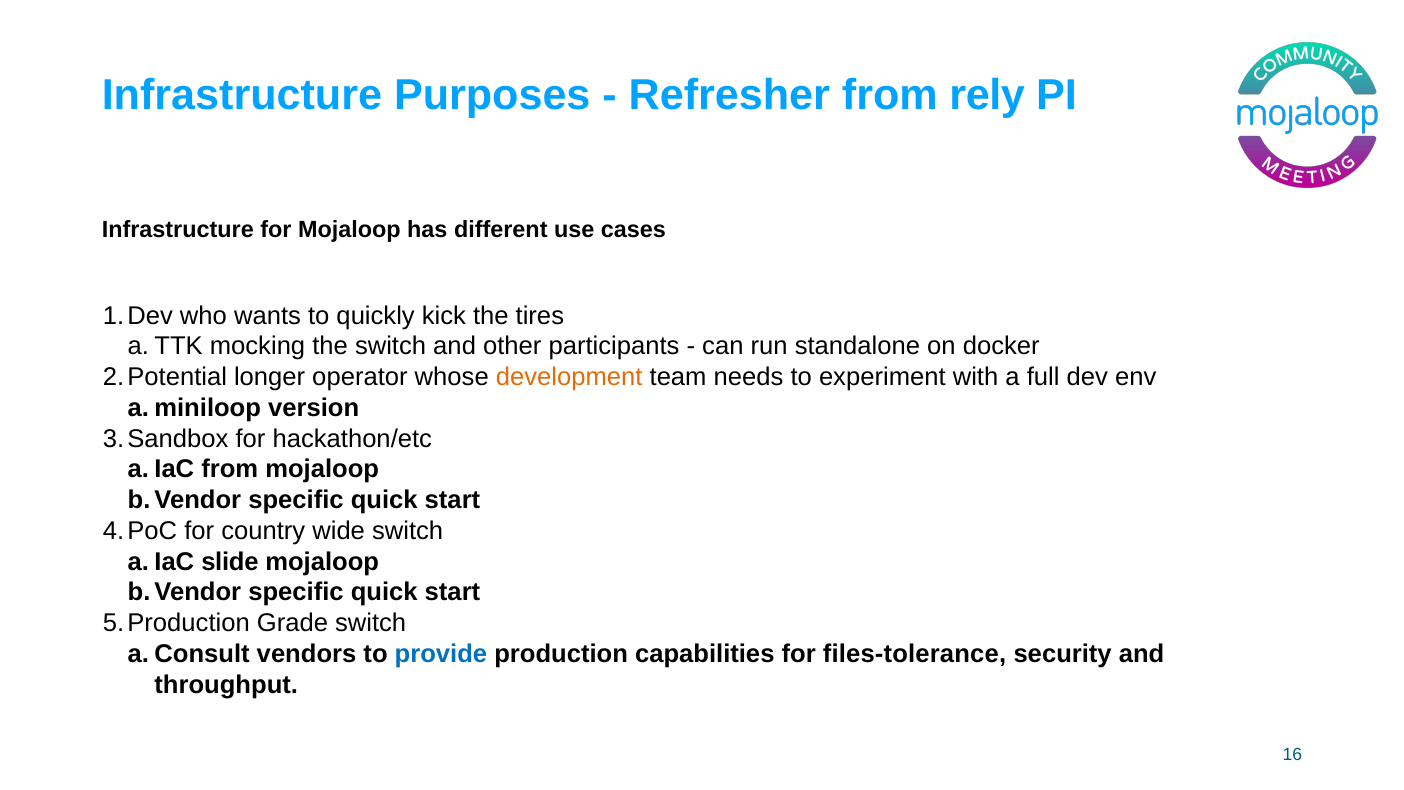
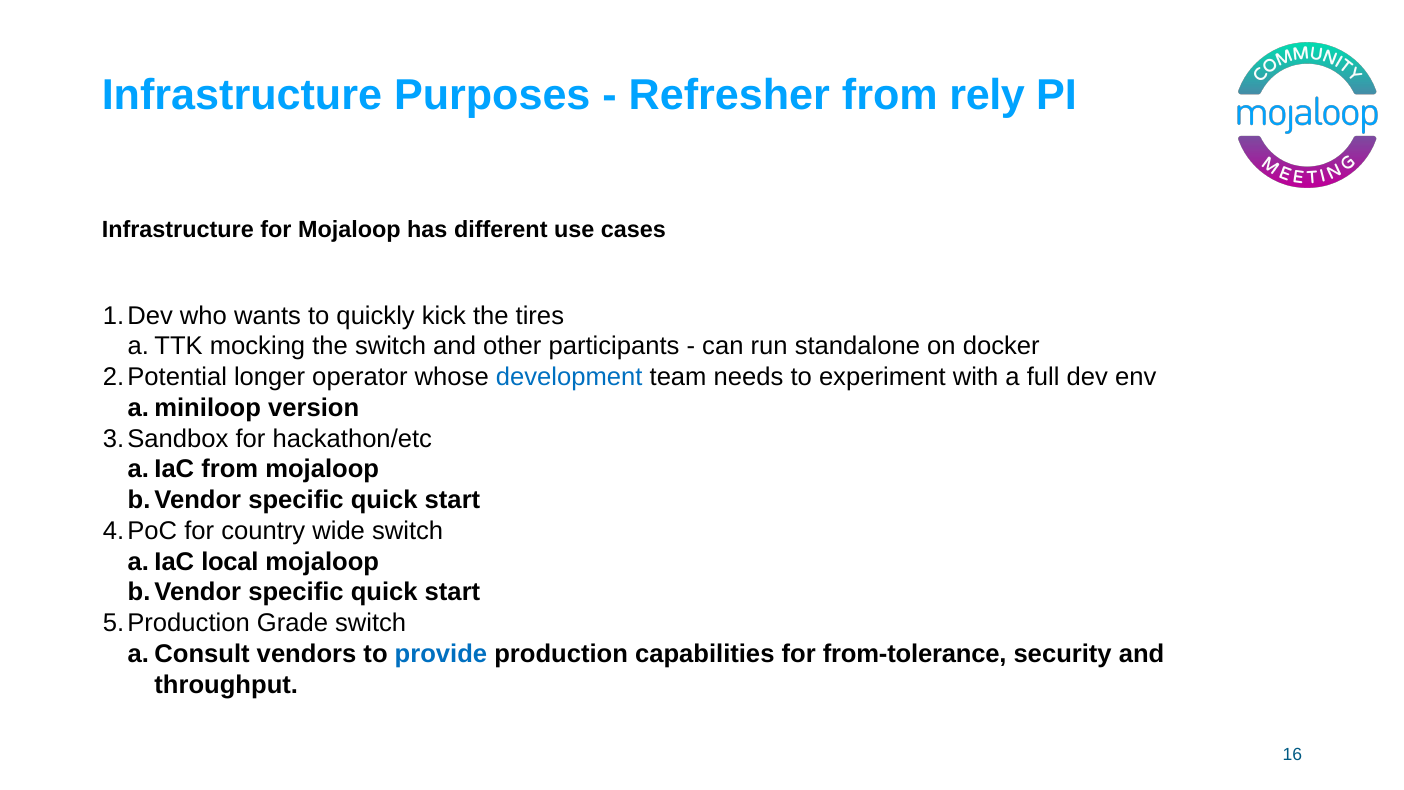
development colour: orange -> blue
slide: slide -> local
files-tolerance: files-tolerance -> from-tolerance
